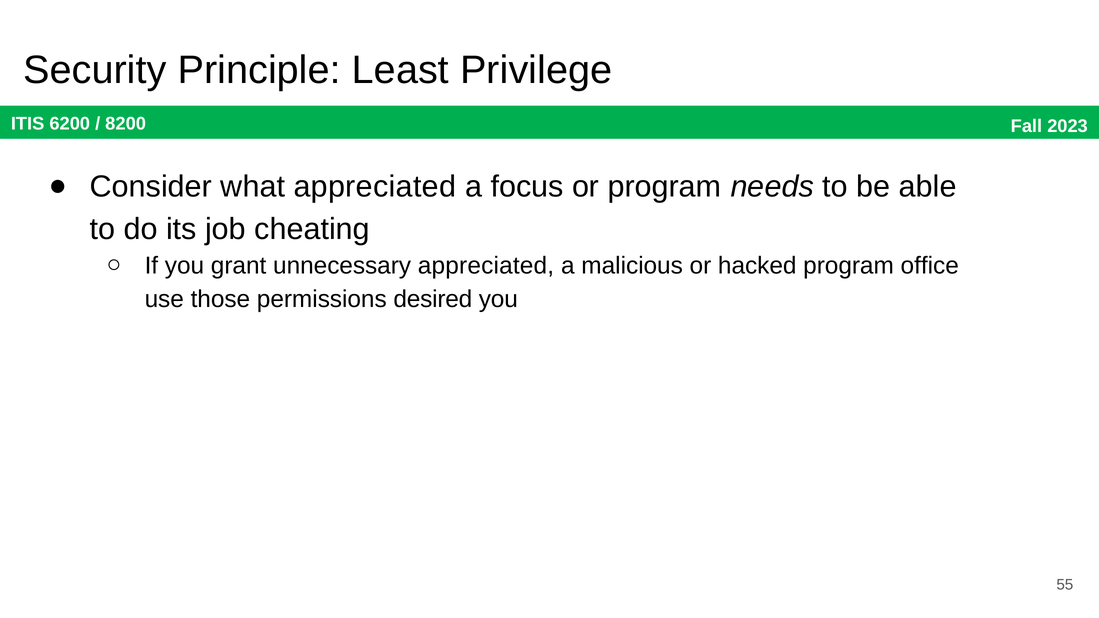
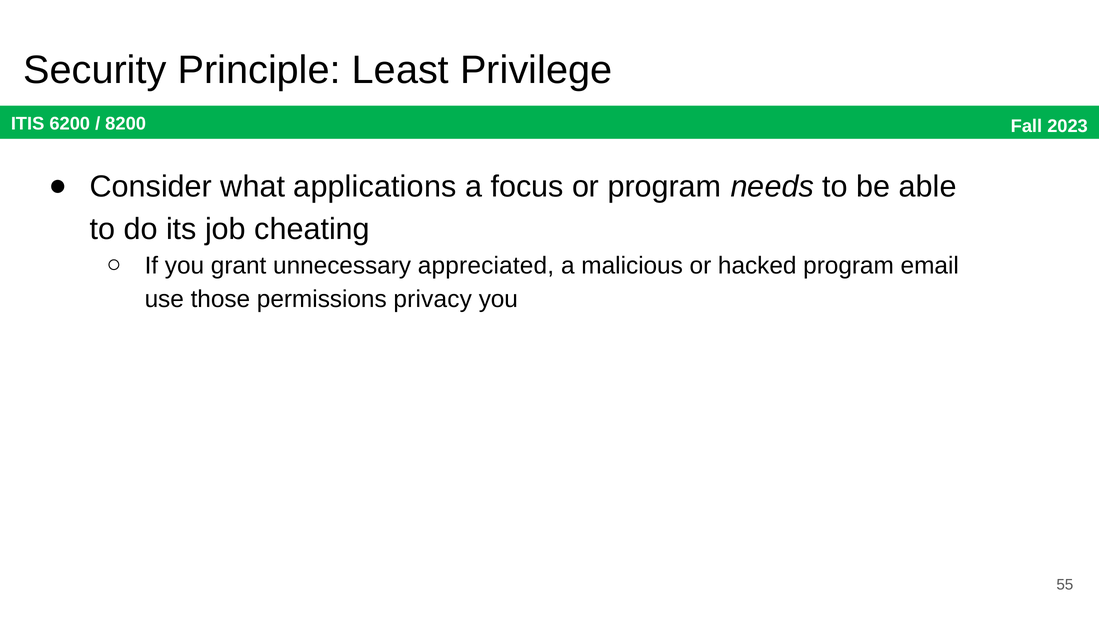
what appreciated: appreciated -> applications
office: office -> email
desired: desired -> privacy
